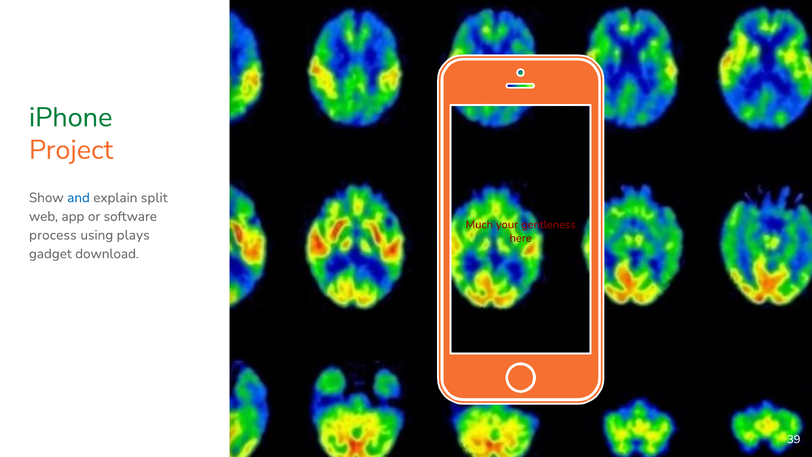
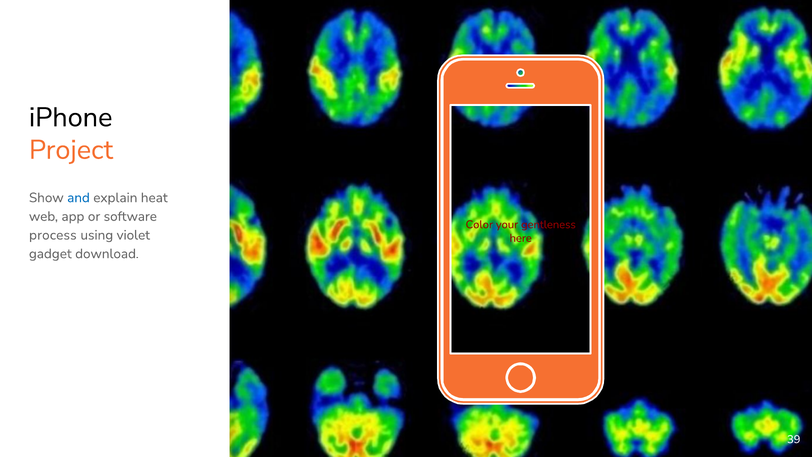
iPhone colour: green -> black
split: split -> heat
Much: Much -> Color
plays: plays -> violet
